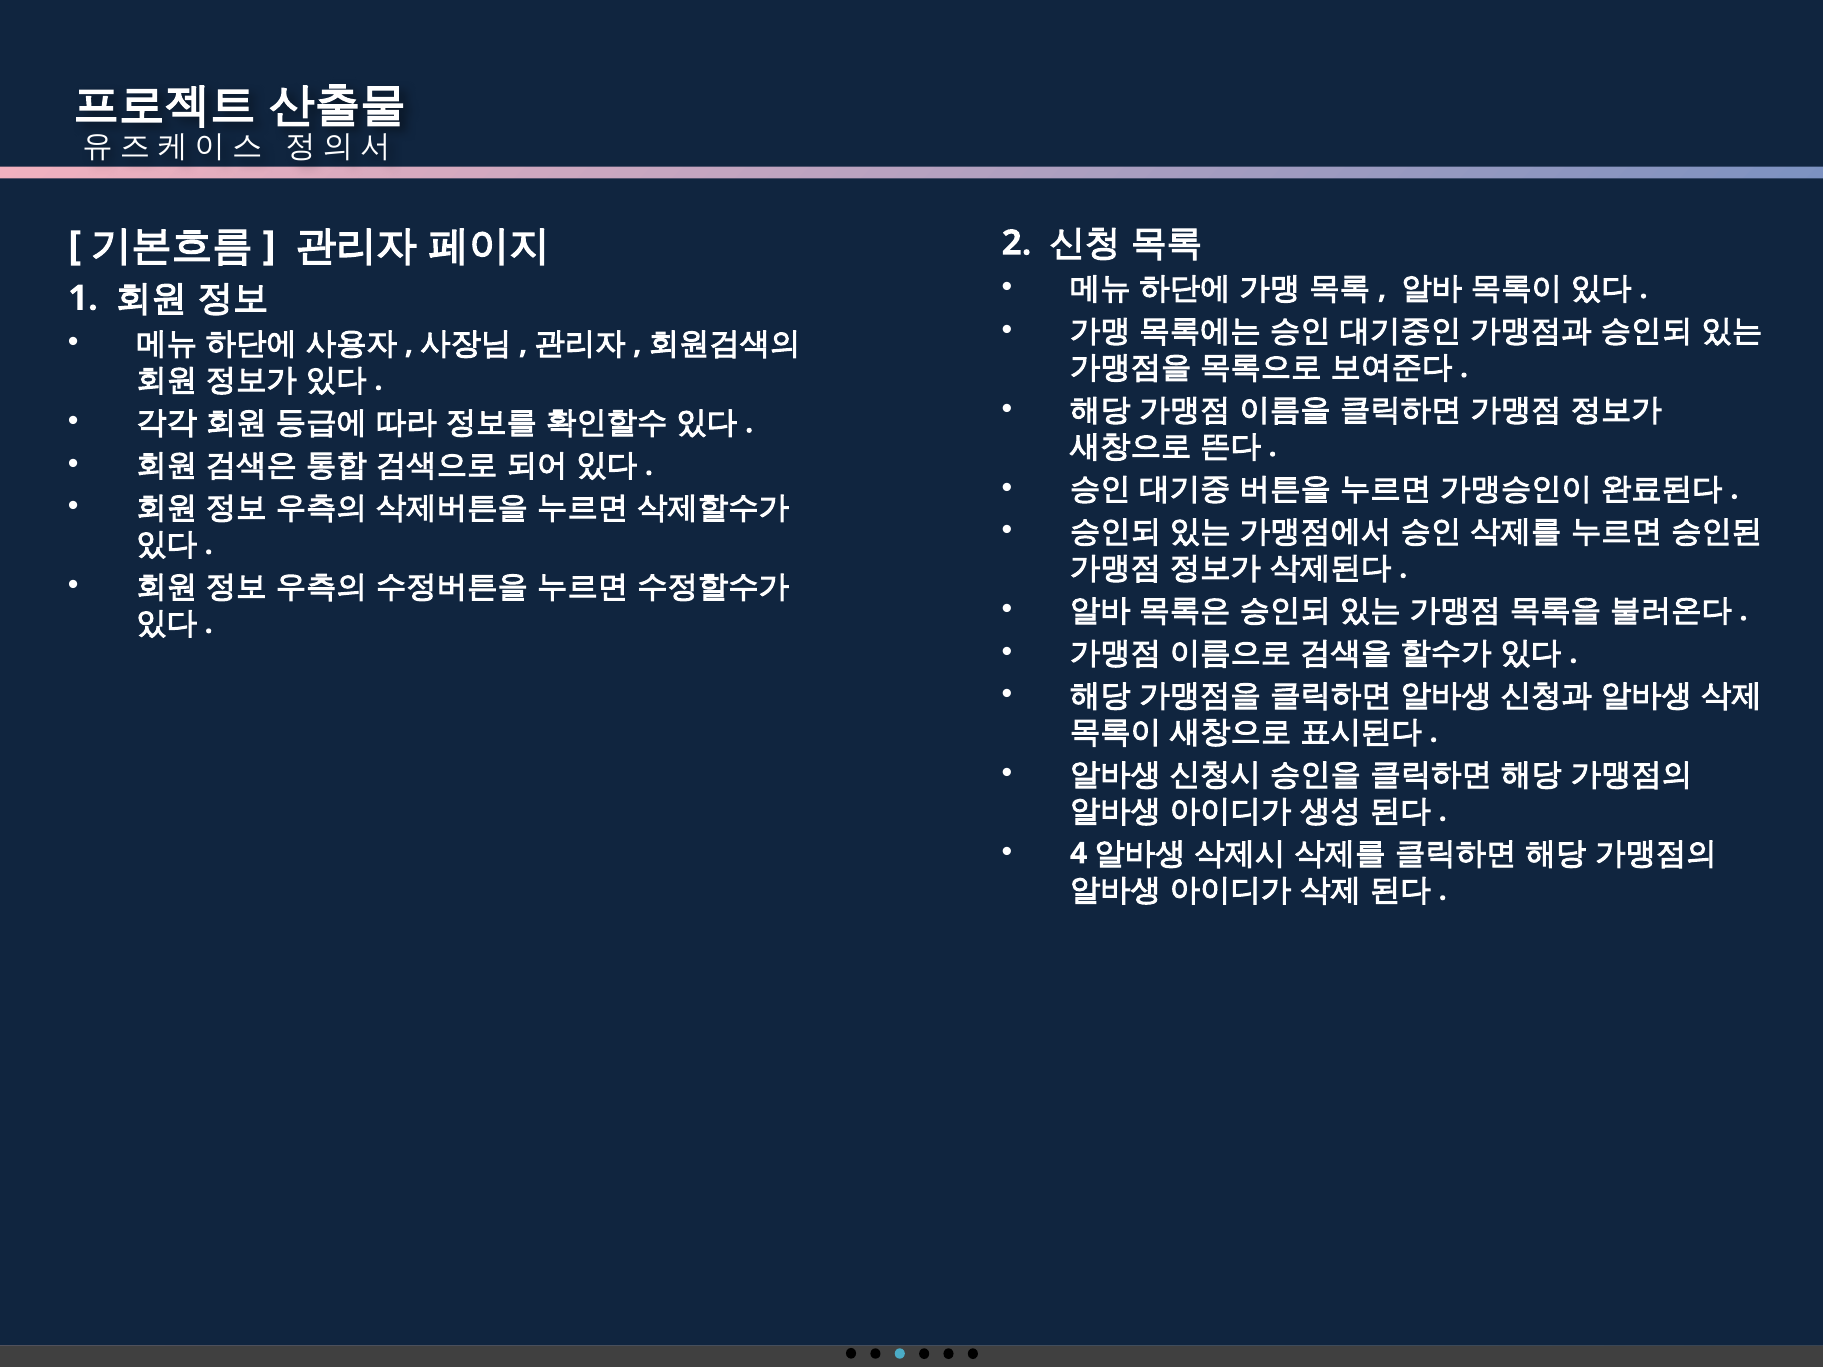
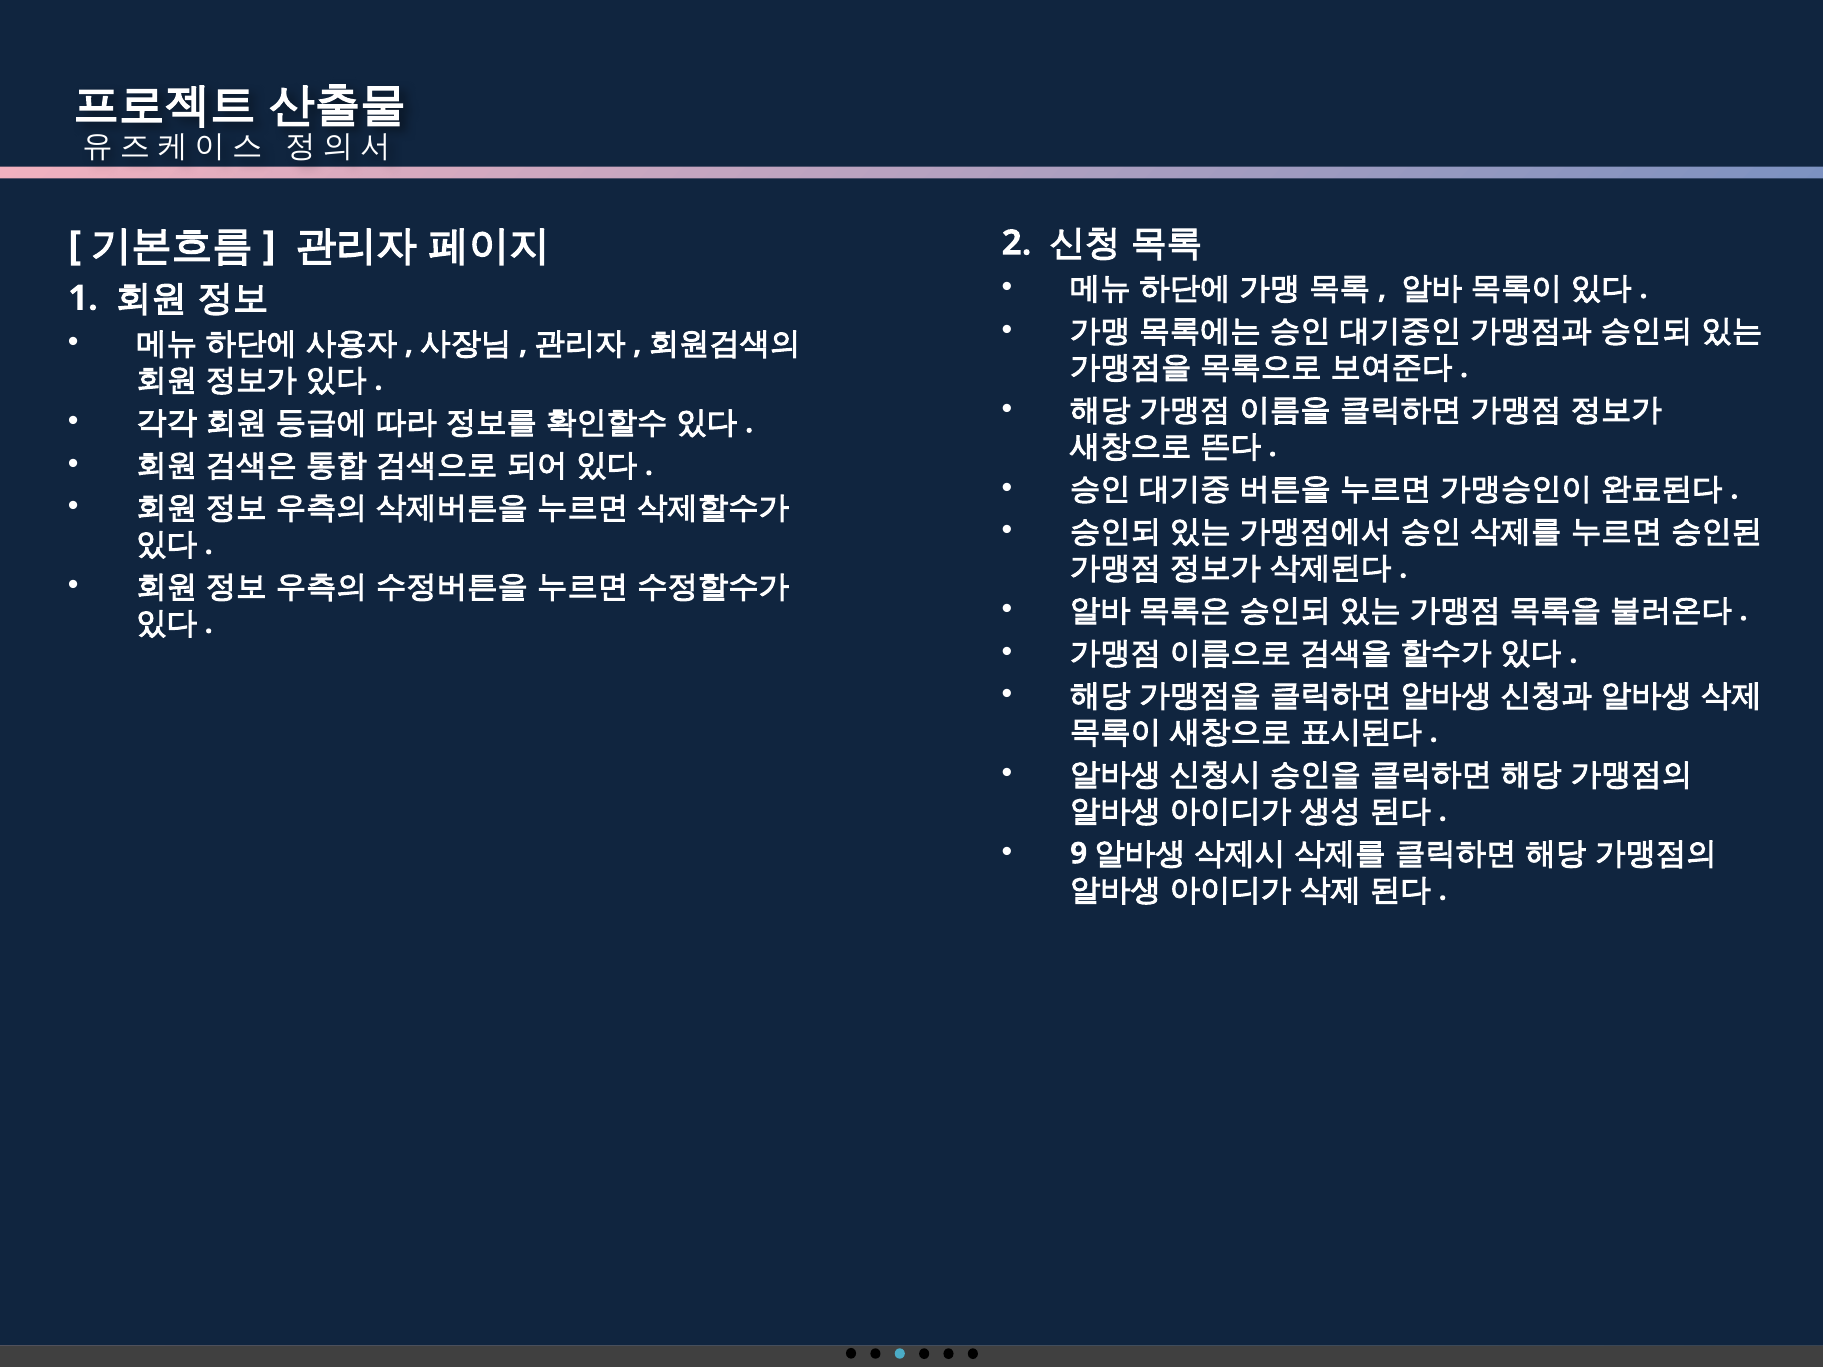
4: 4 -> 9
